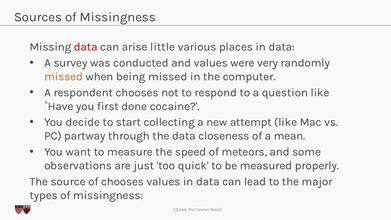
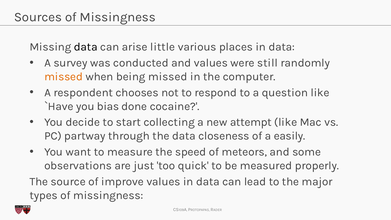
data at (86, 47) colour: red -> black
very: very -> still
first: first -> bias
mean: mean -> easily
of chooses: chooses -> improve
